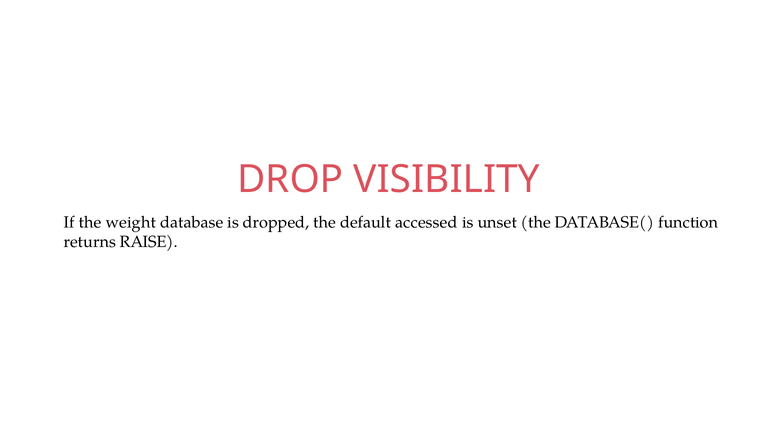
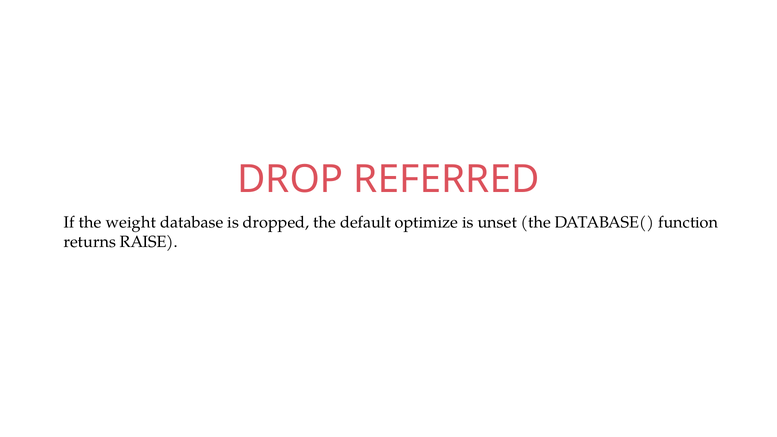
VISIBILITY: VISIBILITY -> REFERRED
accessed: accessed -> optimize
